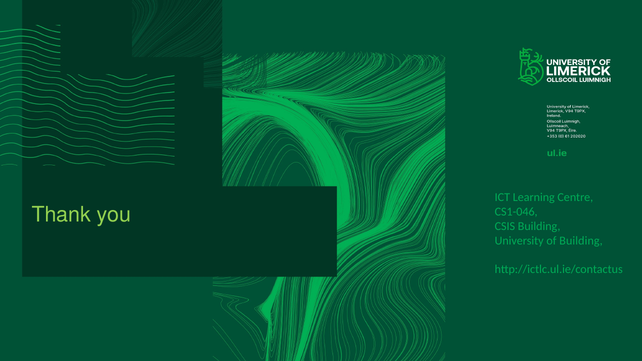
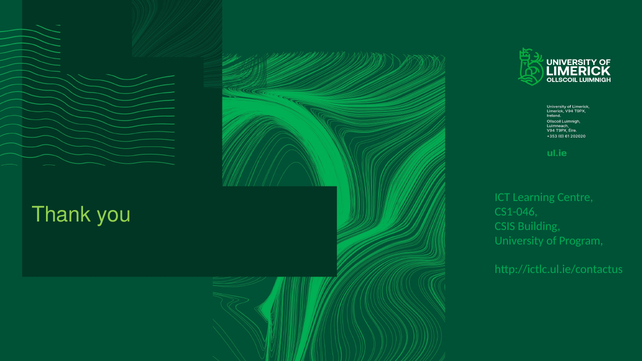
of Building: Building -> Program
